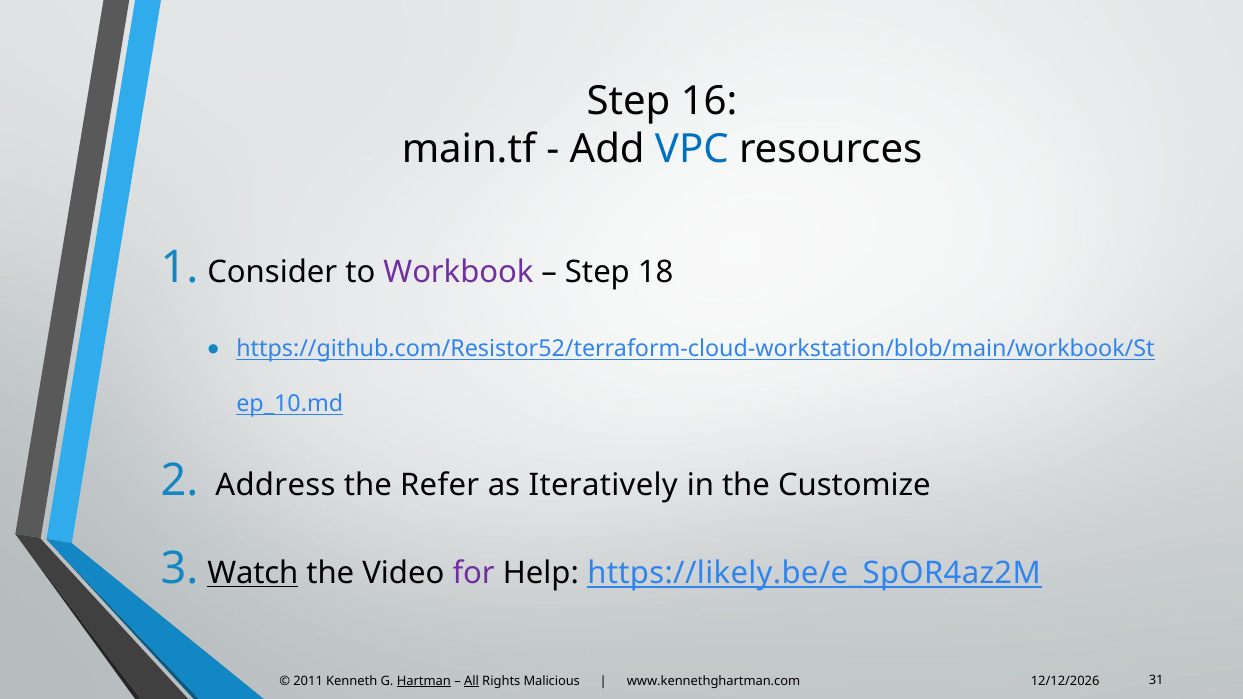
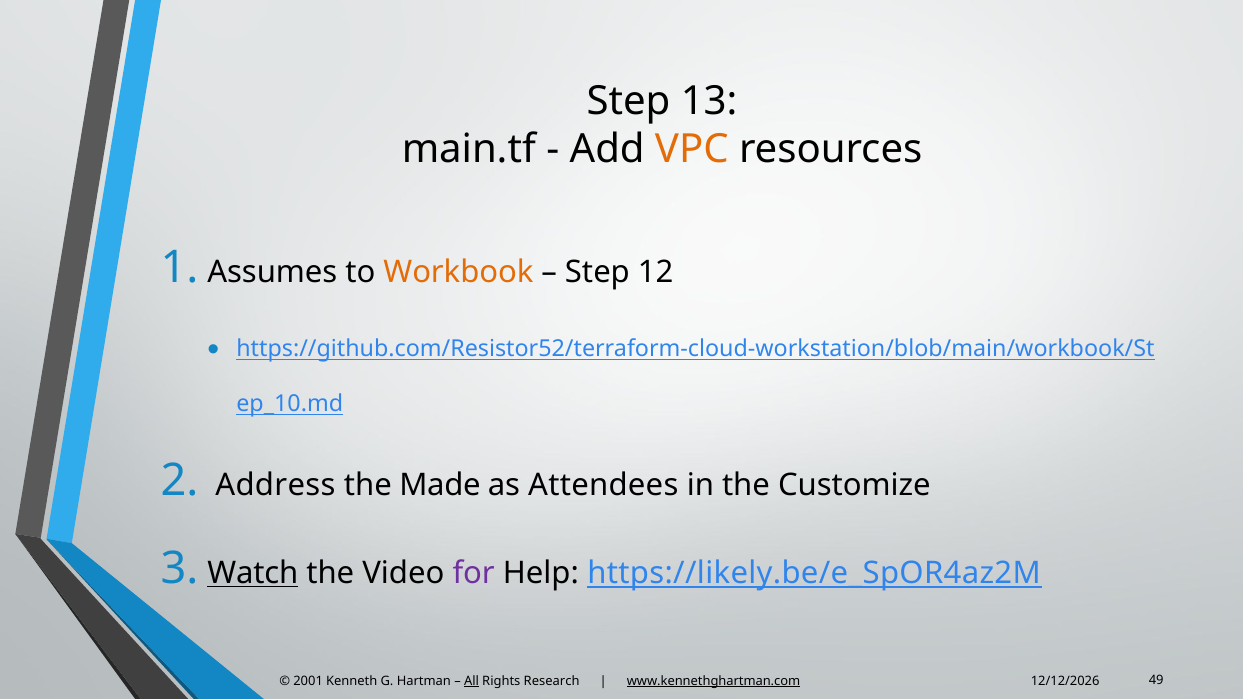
16: 16 -> 13
VPC colour: blue -> orange
Consider: Consider -> Assumes
Workbook colour: purple -> orange
18: 18 -> 12
Refer: Refer -> Made
Iteratively: Iteratively -> Attendees
31: 31 -> 49
2011: 2011 -> 2001
Hartman underline: present -> none
Malicious: Malicious -> Research
www.kennethghartman.com underline: none -> present
